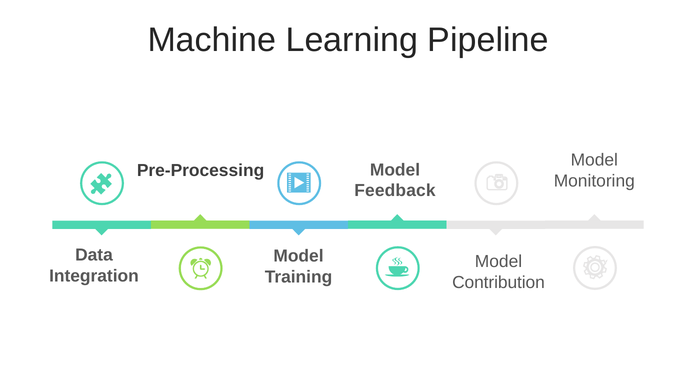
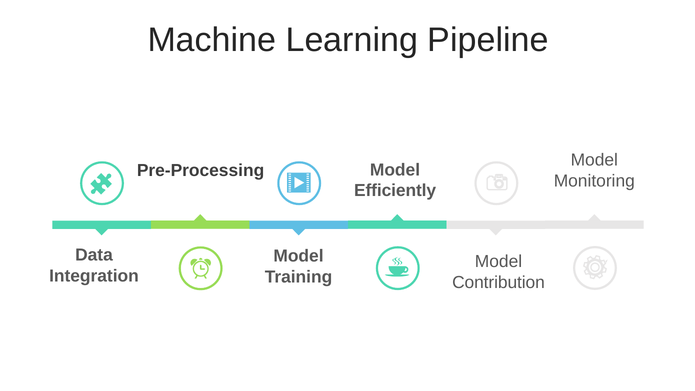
Feedback: Feedback -> Efficiently
